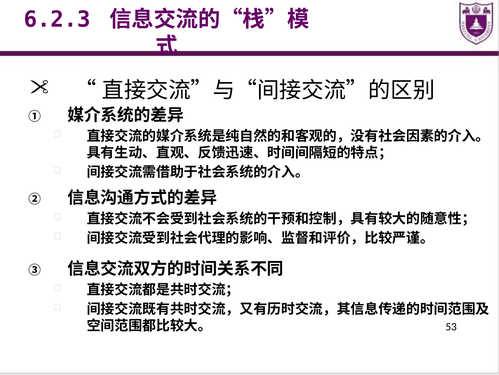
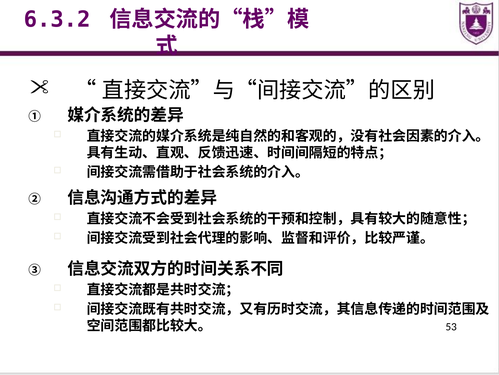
6.2.3: 6.2.3 -> 6.3.2
